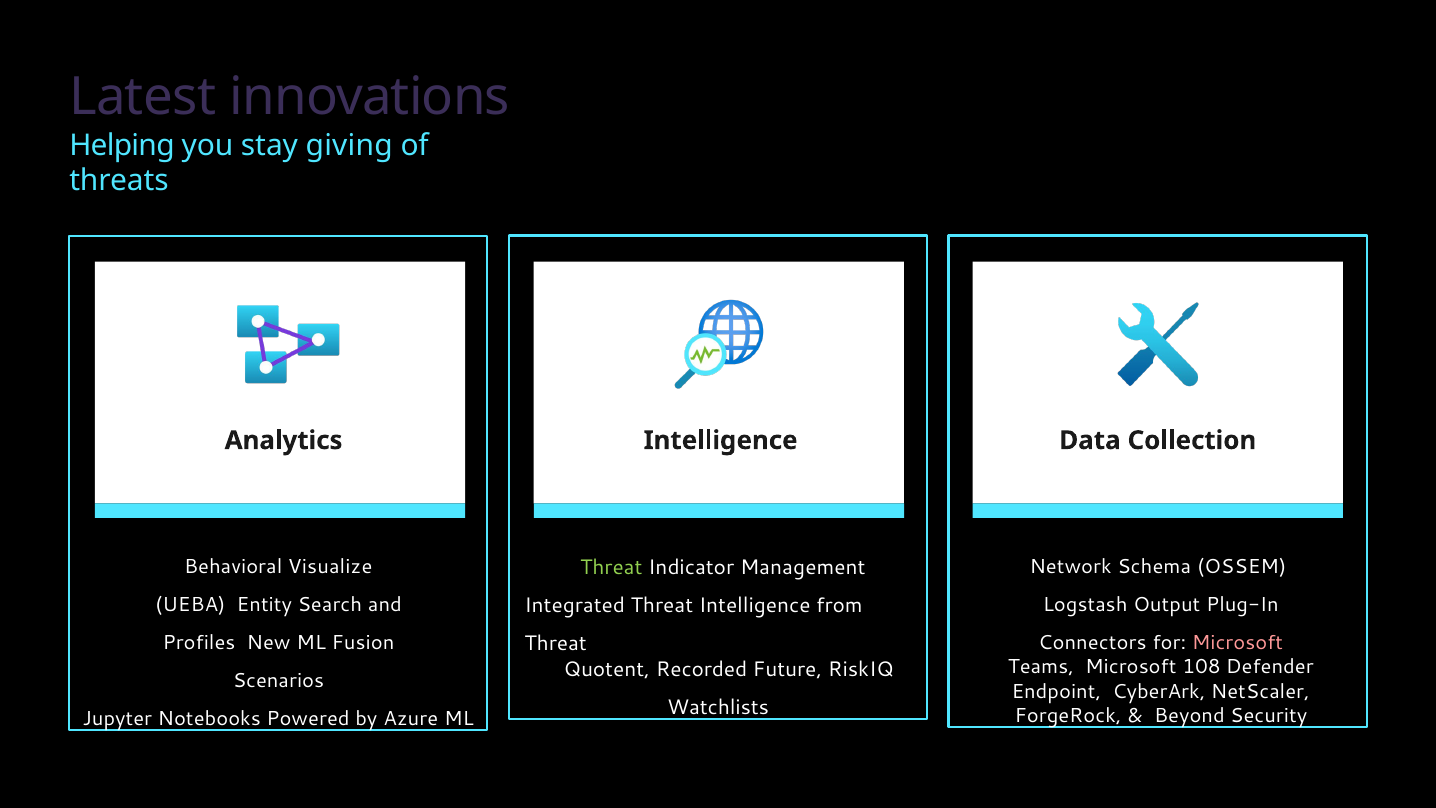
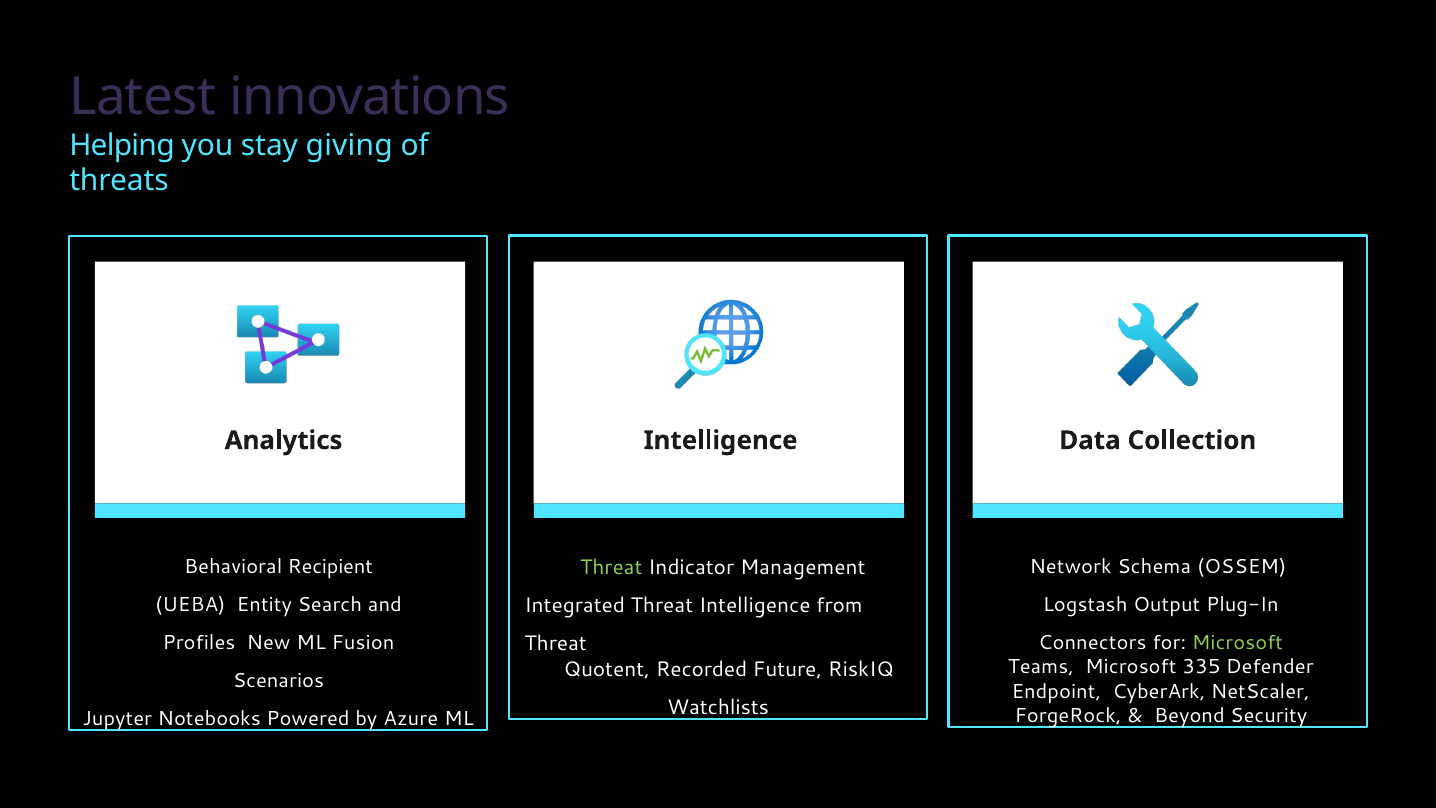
Visualize: Visualize -> Recipient
Microsoft at (1237, 643) colour: pink -> light green
108: 108 -> 335
